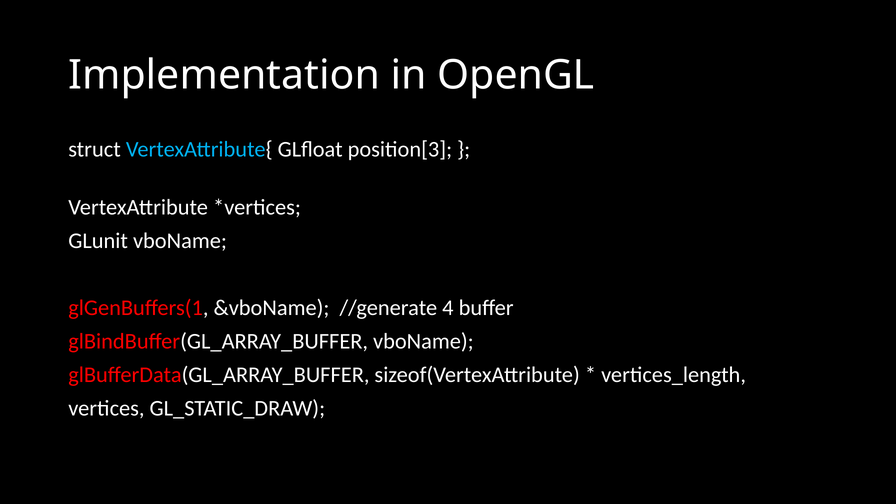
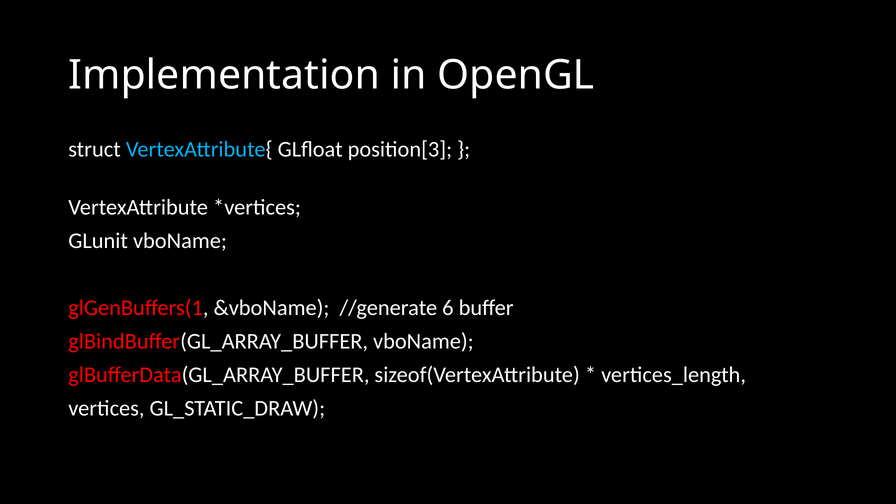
4: 4 -> 6
